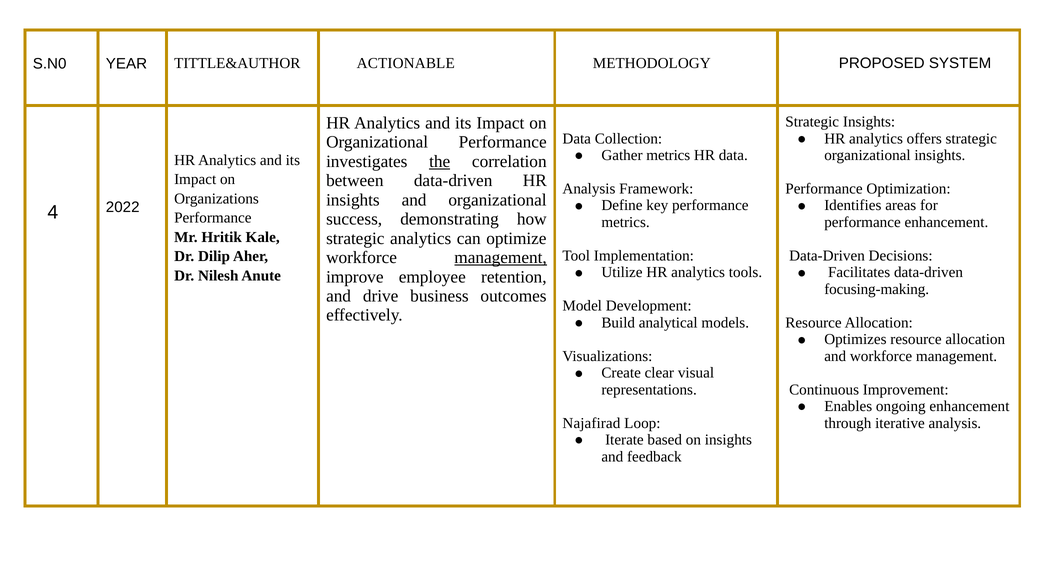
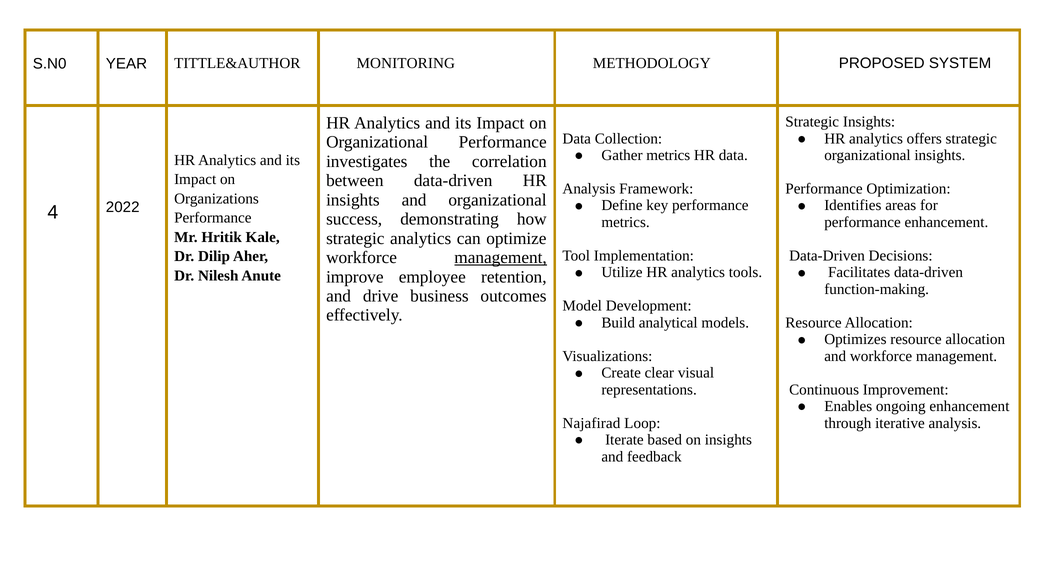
ACTIONABLE: ACTIONABLE -> MONITORING
the underline: present -> none
focusing-making: focusing-making -> function-making
